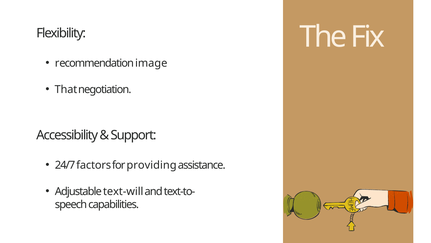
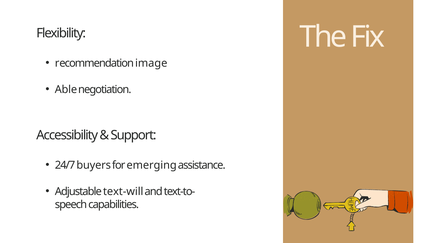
That: That -> Able
factors: factors -> buyers
providing: providing -> emerging
